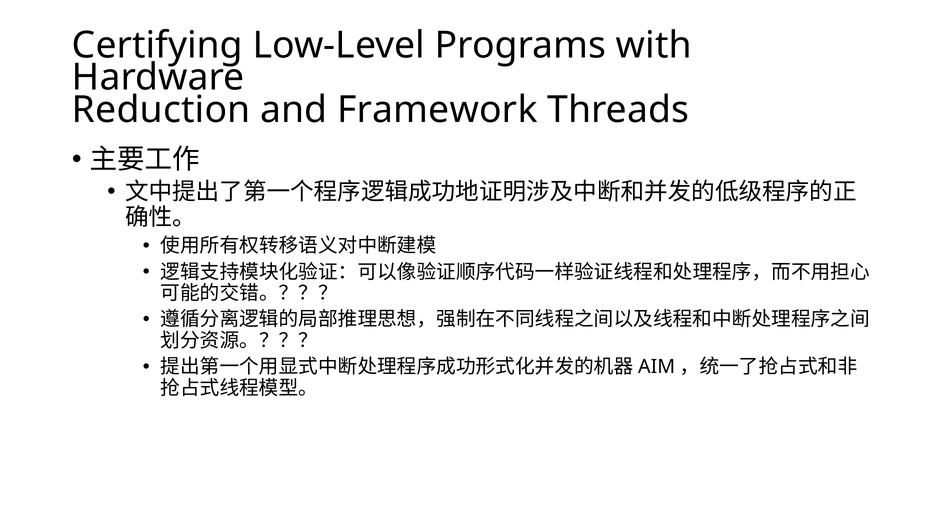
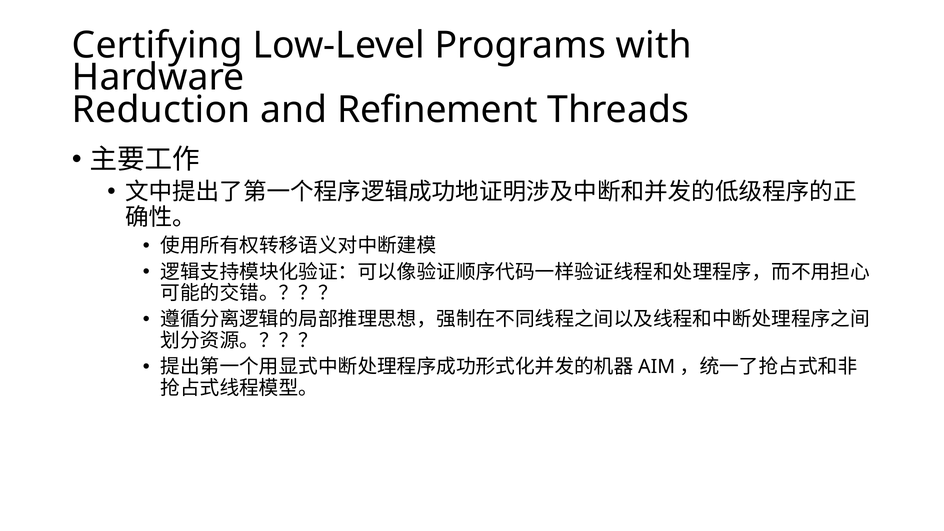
Framework: Framework -> Refinement
